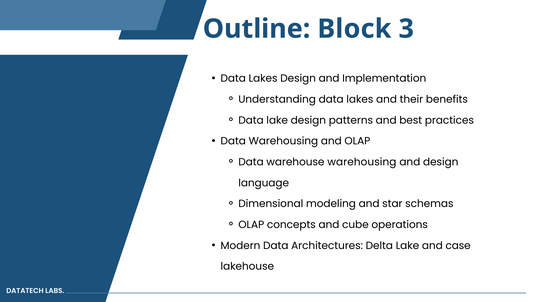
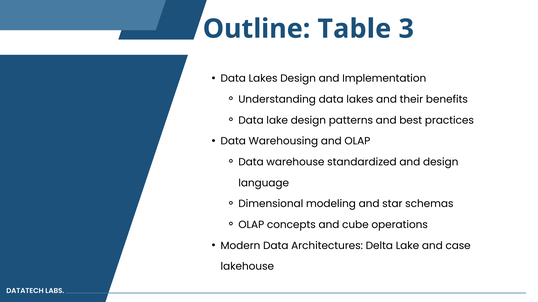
Block: Block -> Table
warehouse warehousing: warehousing -> standardized
